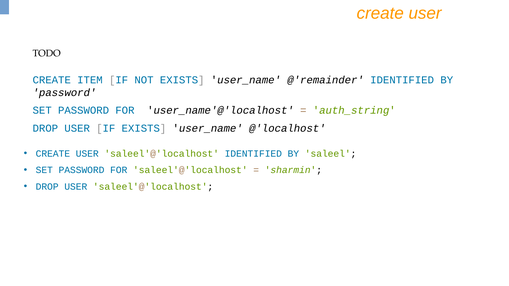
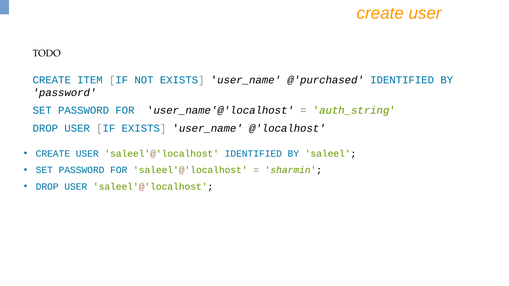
@'remainder: @'remainder -> @'purchased
